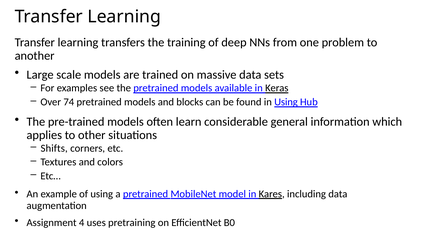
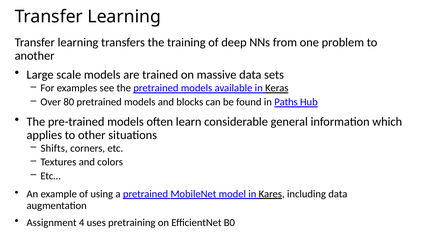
74: 74 -> 80
in Using: Using -> Paths
